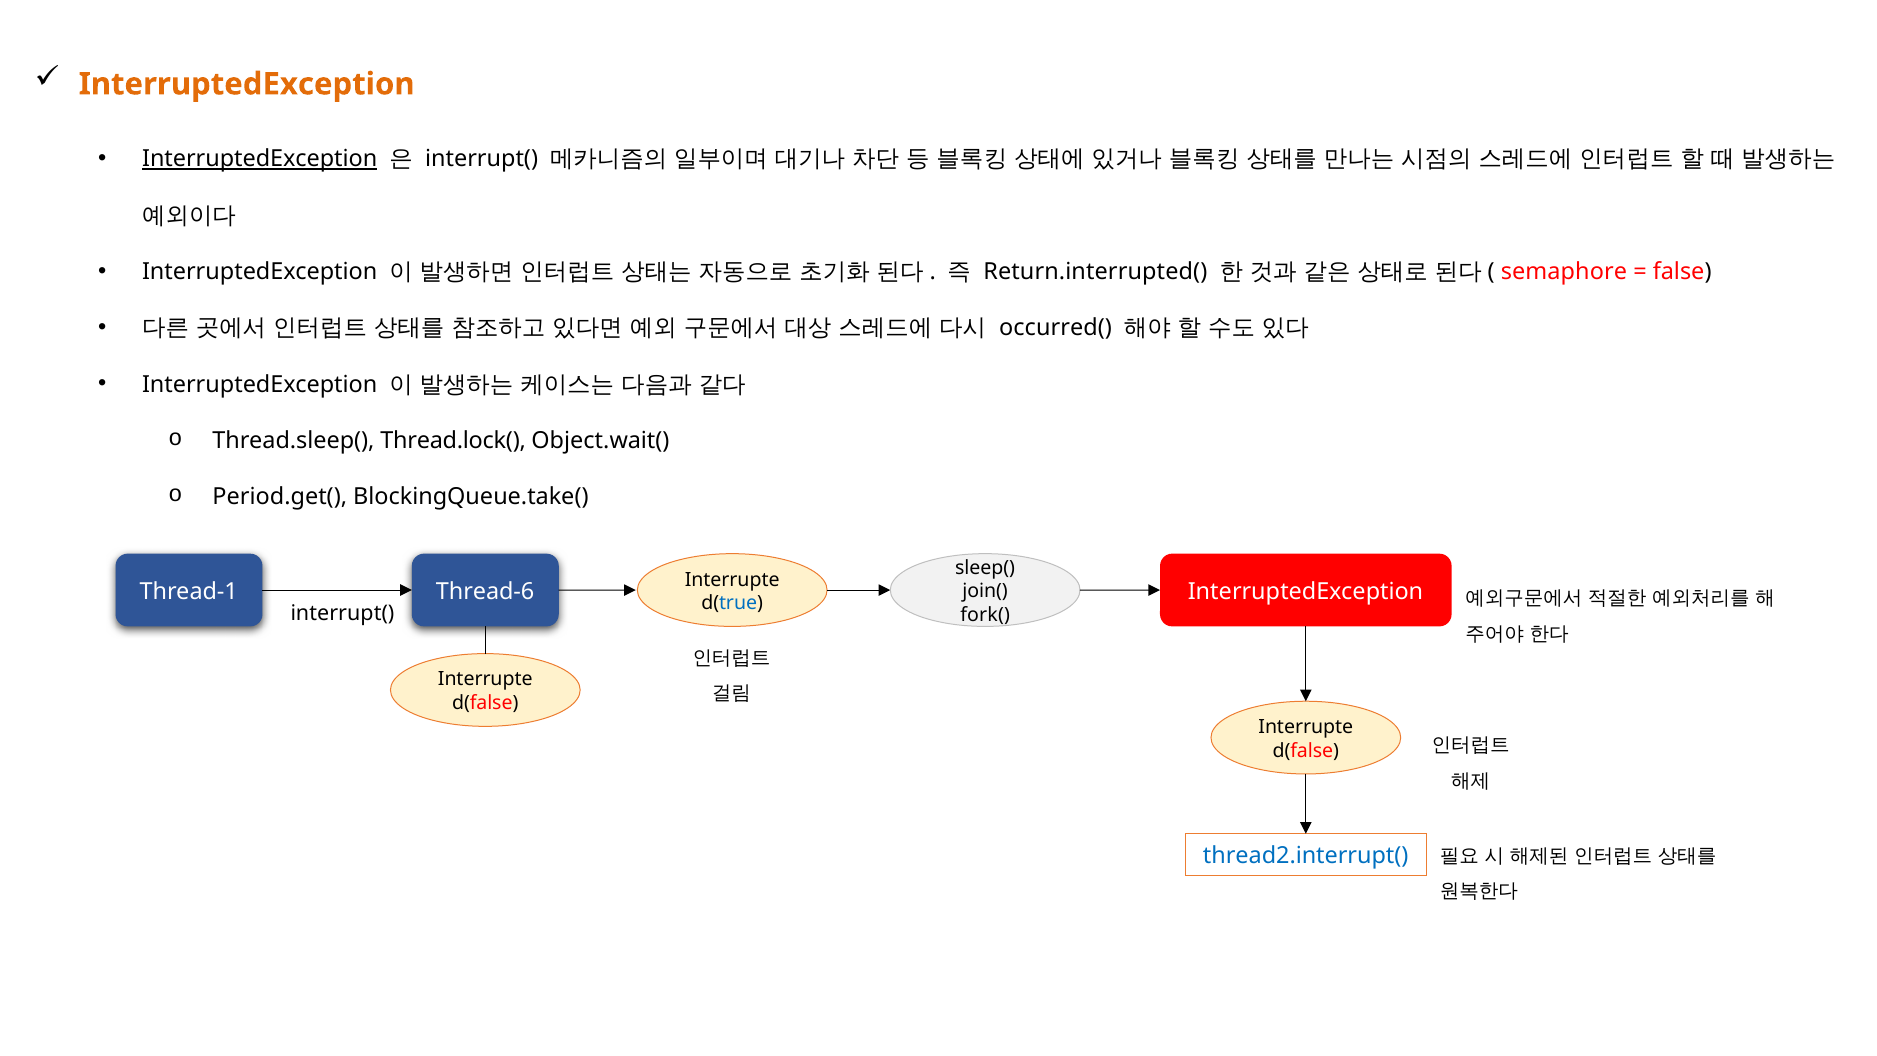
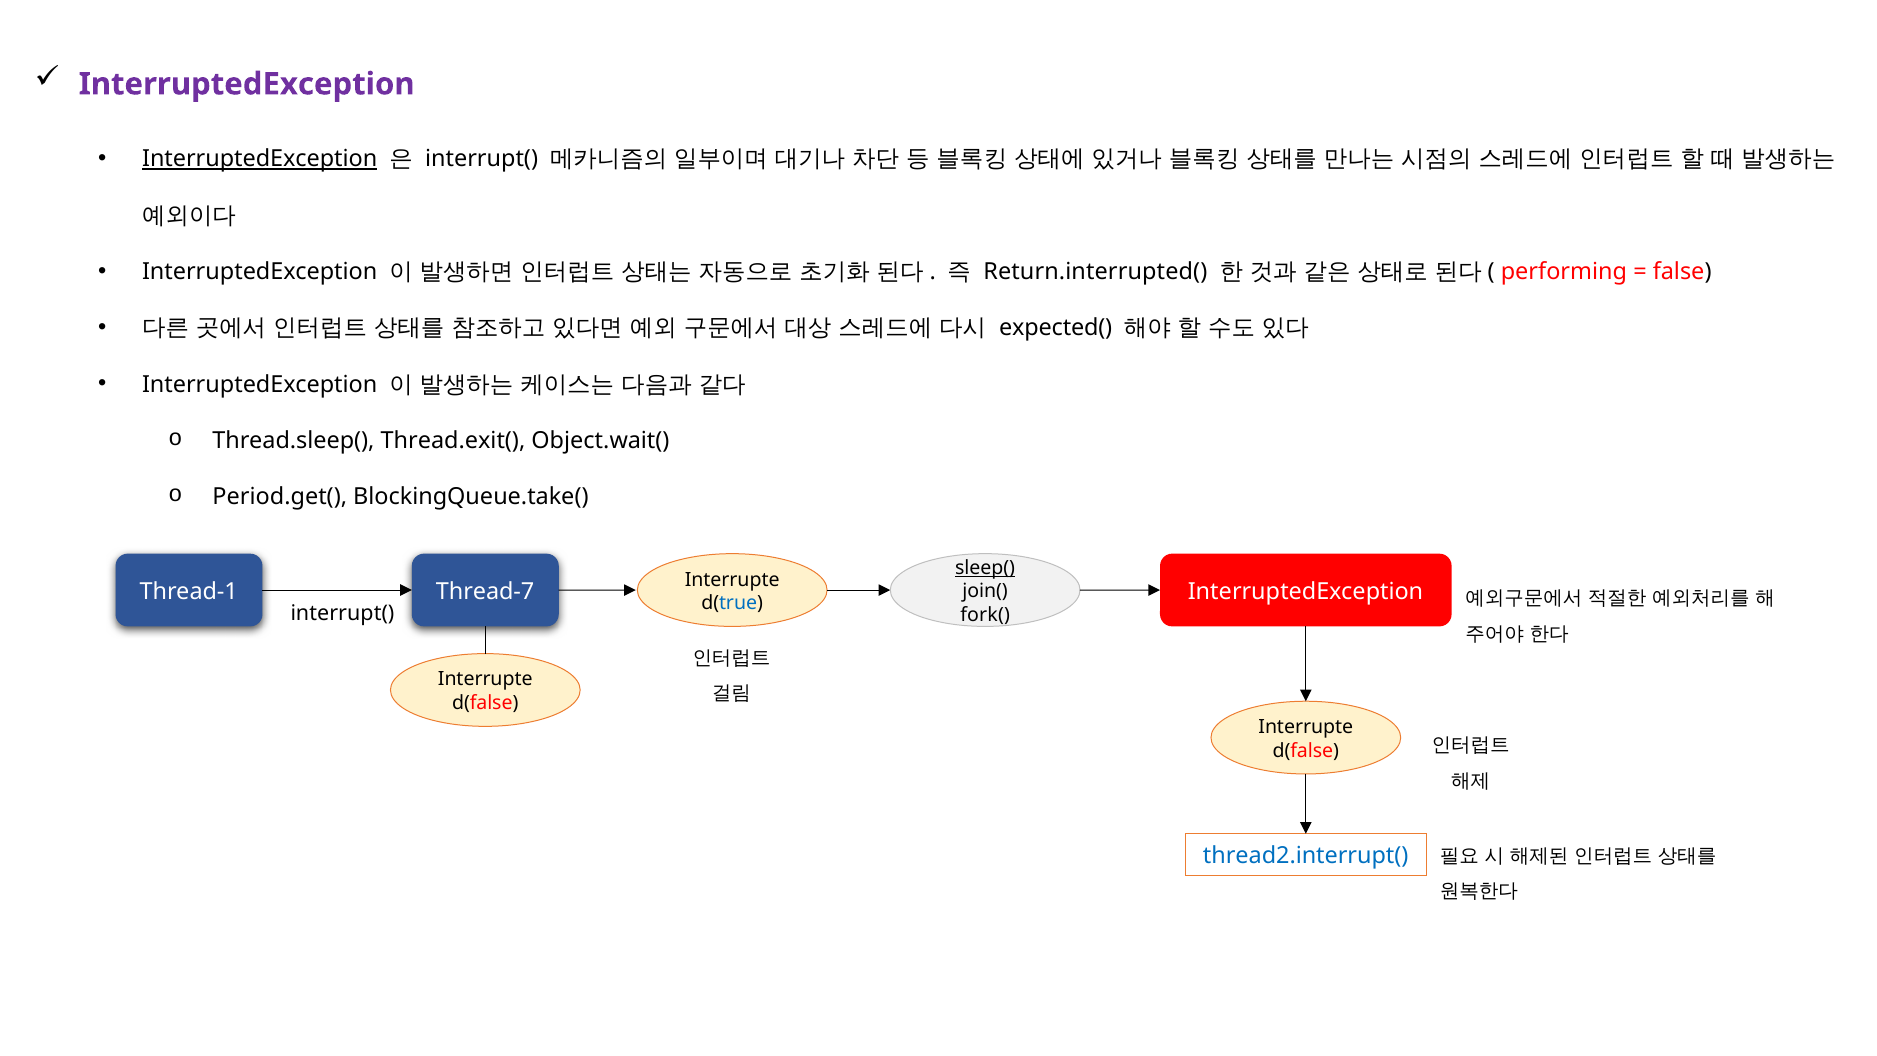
InterruptedException at (247, 84) colour: orange -> purple
semaphore: semaphore -> performing
occurred(: occurred( -> expected(
Thread.lock(: Thread.lock( -> Thread.exit(
sleep( underline: none -> present
Thread-6: Thread-6 -> Thread-7
